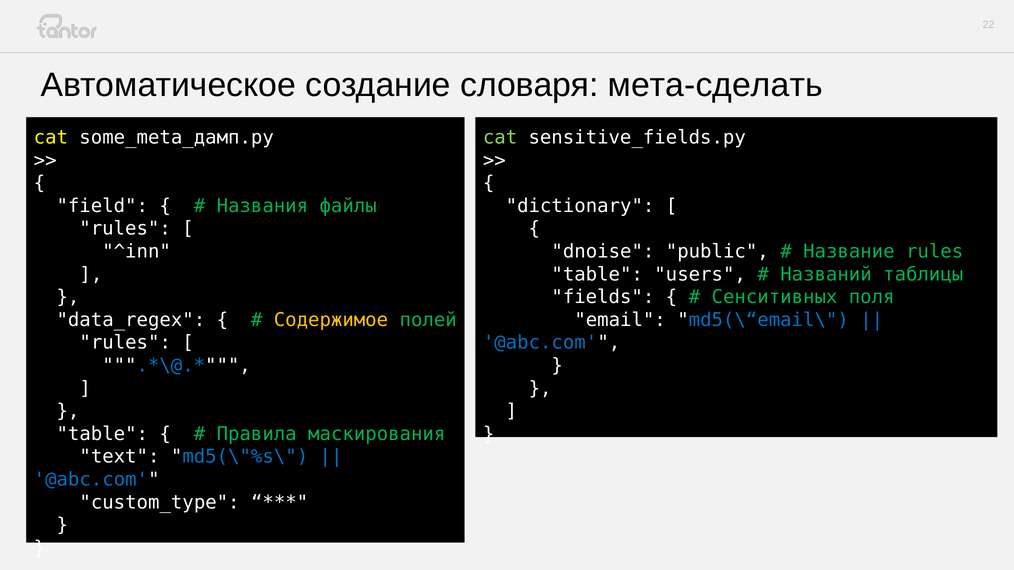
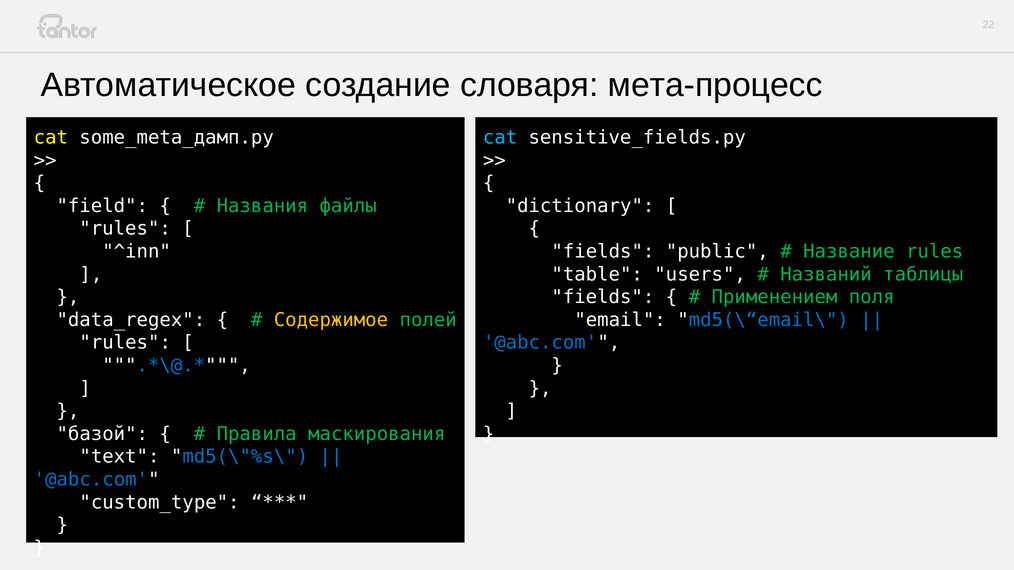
мета-сделать: мета-сделать -> мета-процесс
cat at (500, 138) colour: light green -> light blue
dnoise at (603, 252): dnoise -> fields
Сенситивных: Сенситивных -> Применением
table at (102, 434): table -> базой
